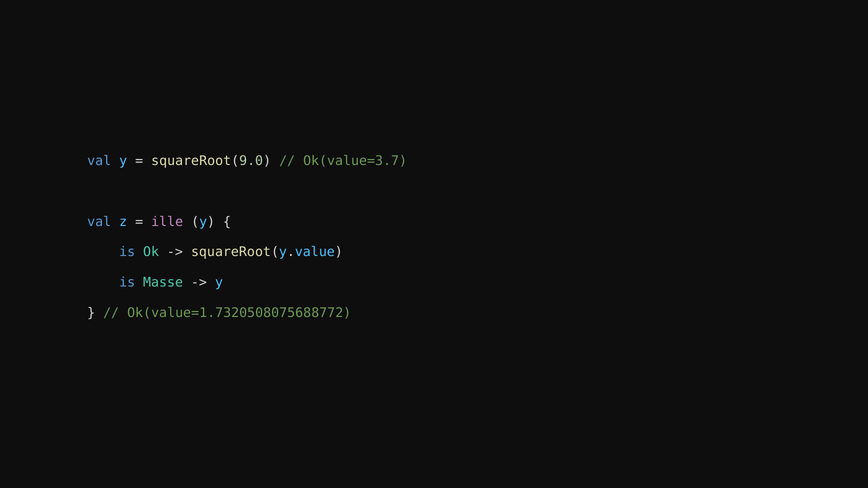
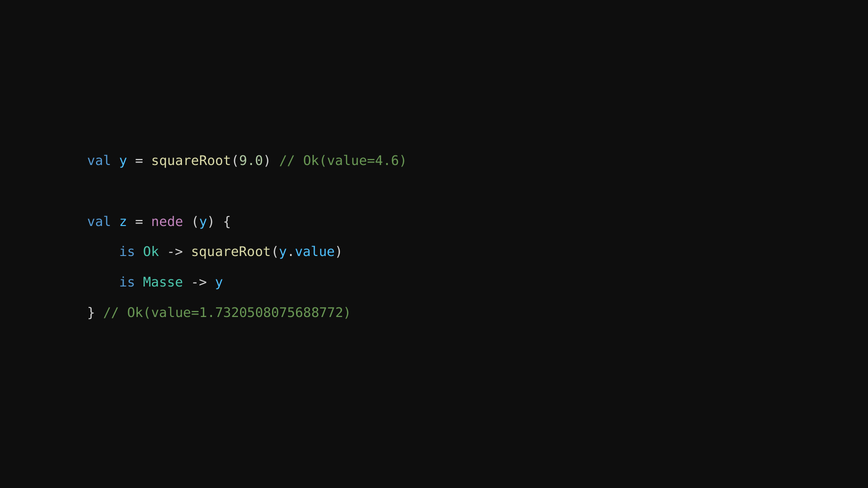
Ok(value=3.7: Ok(value=3.7 -> Ok(value=4.6
ille: ille -> nede
